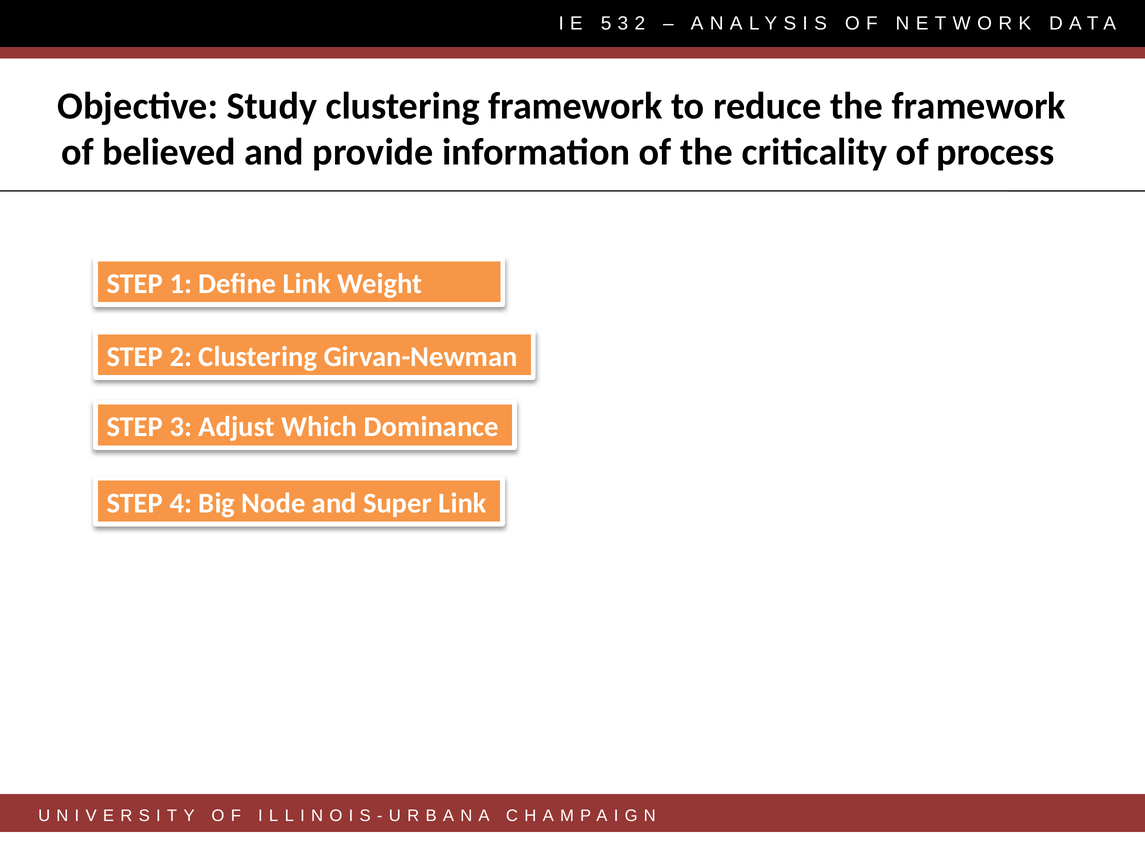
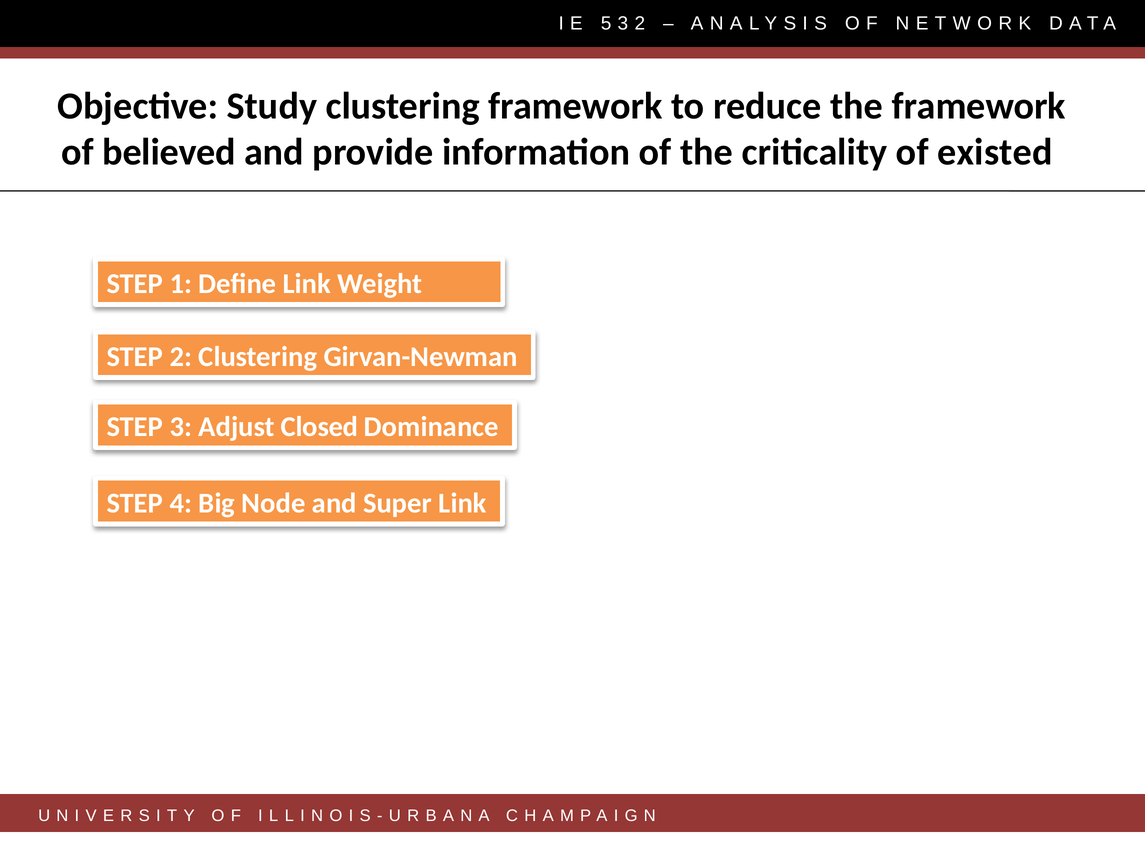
process: process -> existed
Which: Which -> Closed
